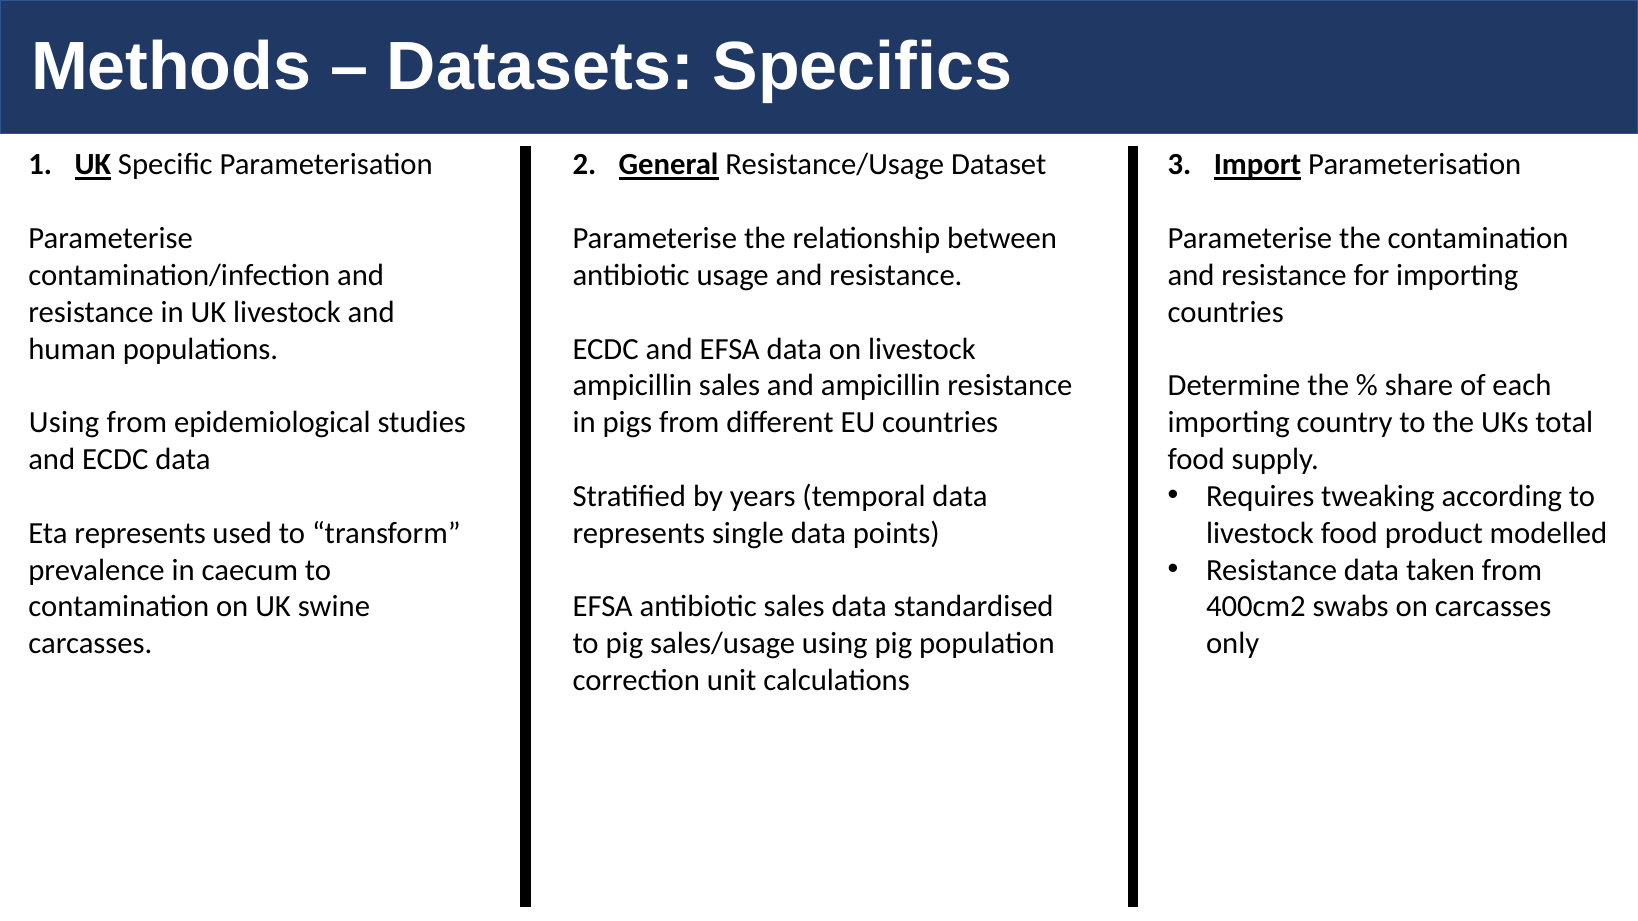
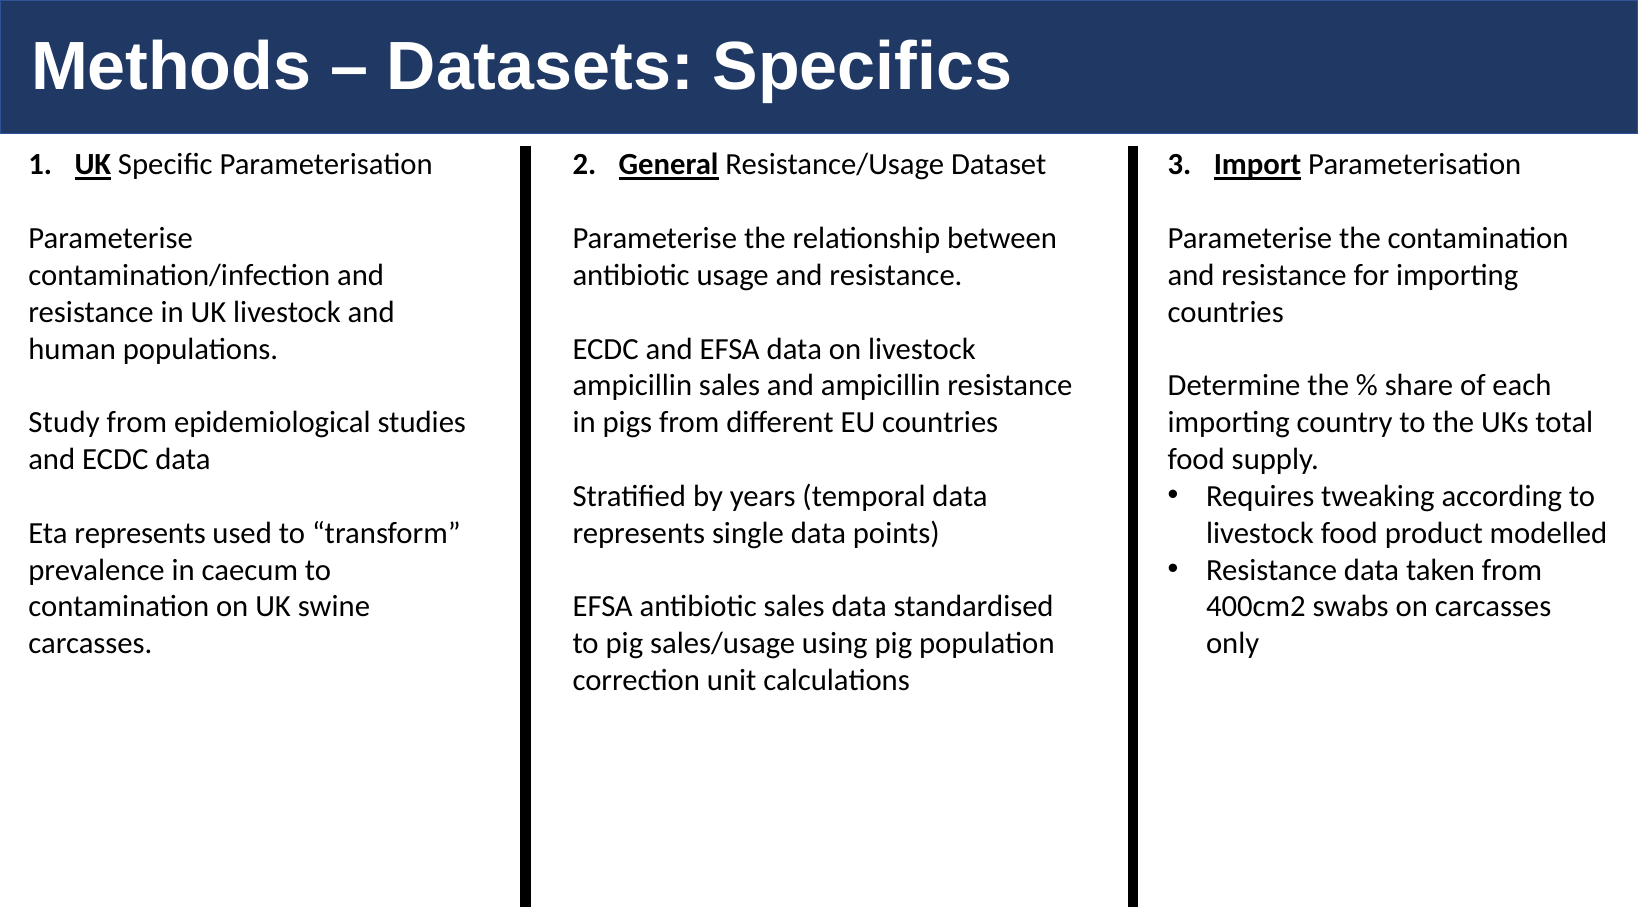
Using at (64, 423): Using -> Study
